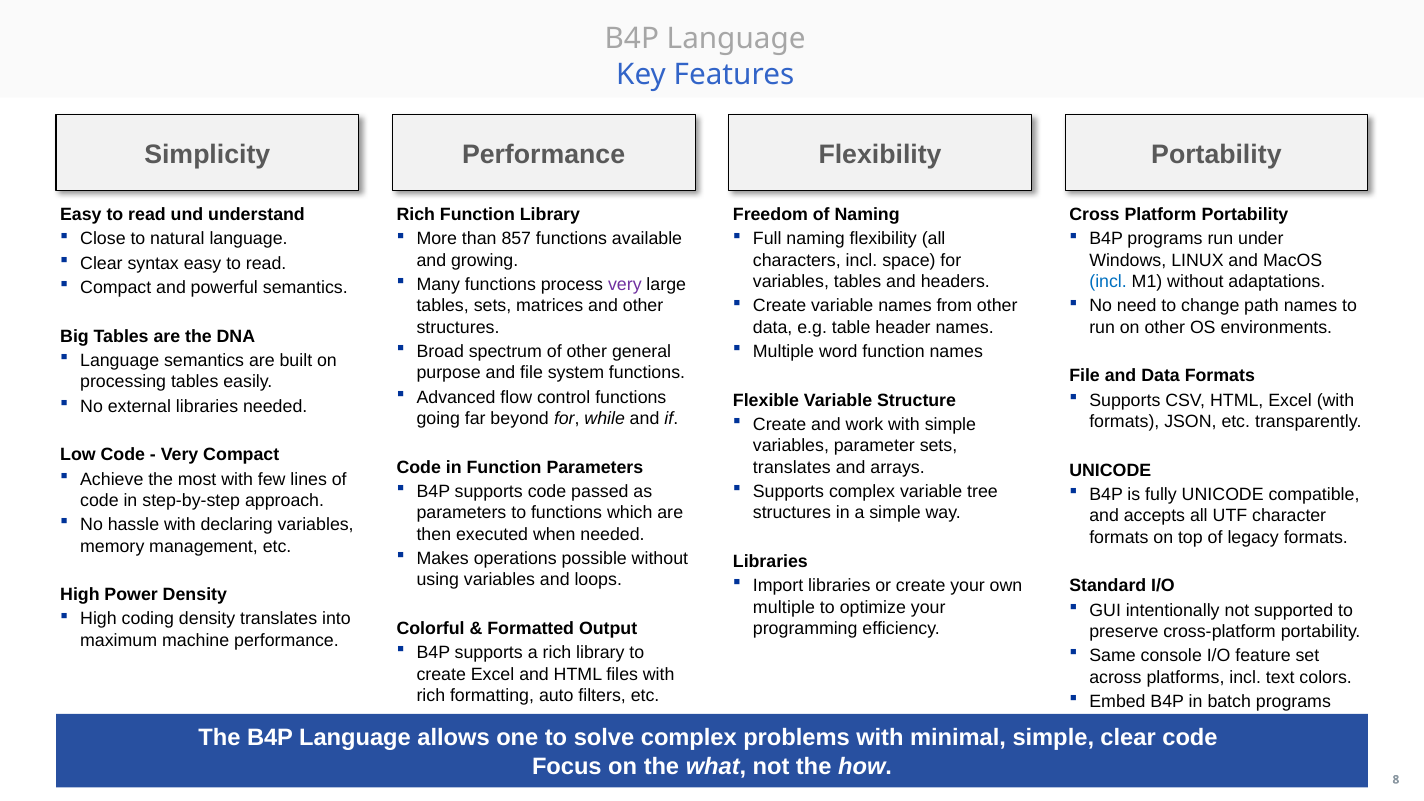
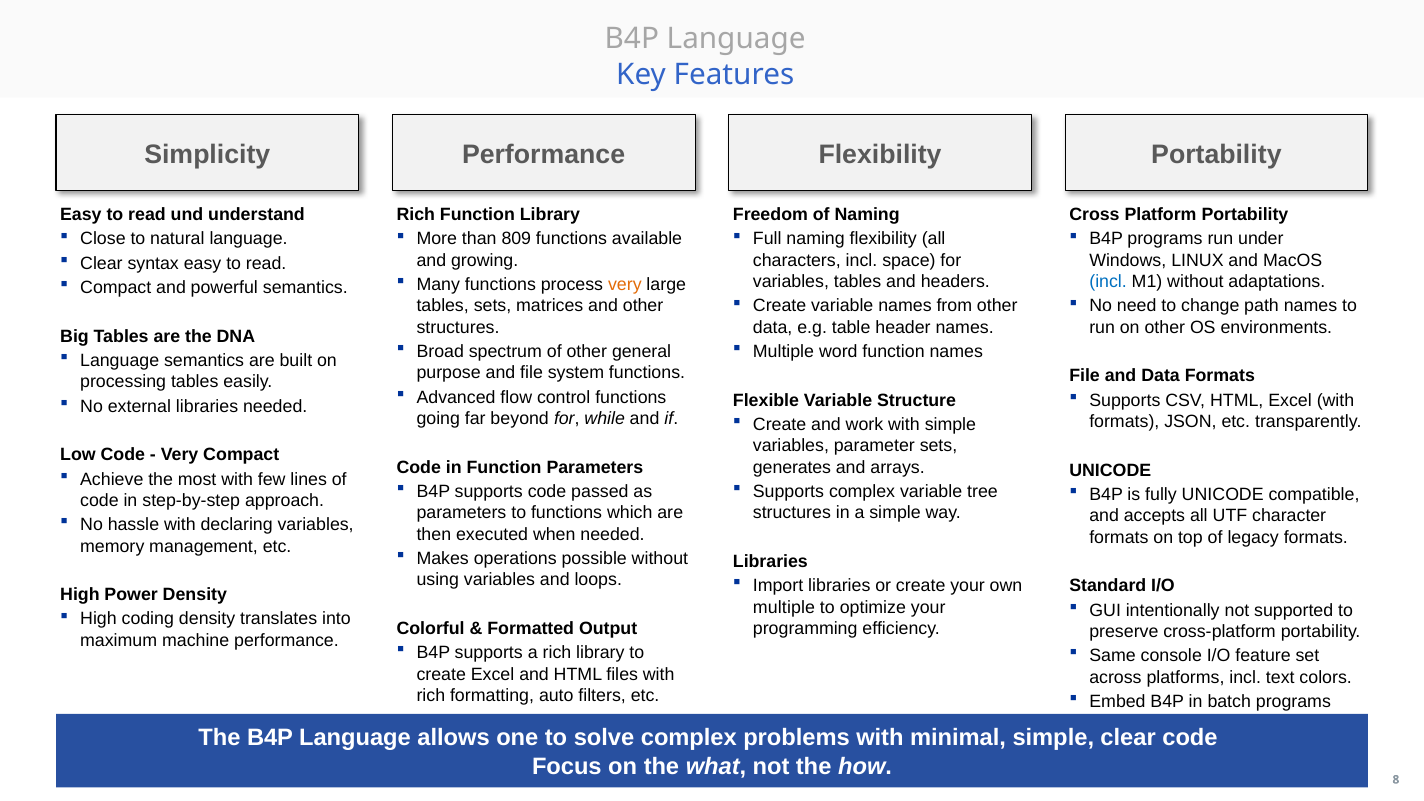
857: 857 -> 809
very at (625, 285) colour: purple -> orange
translates at (792, 467): translates -> generates
